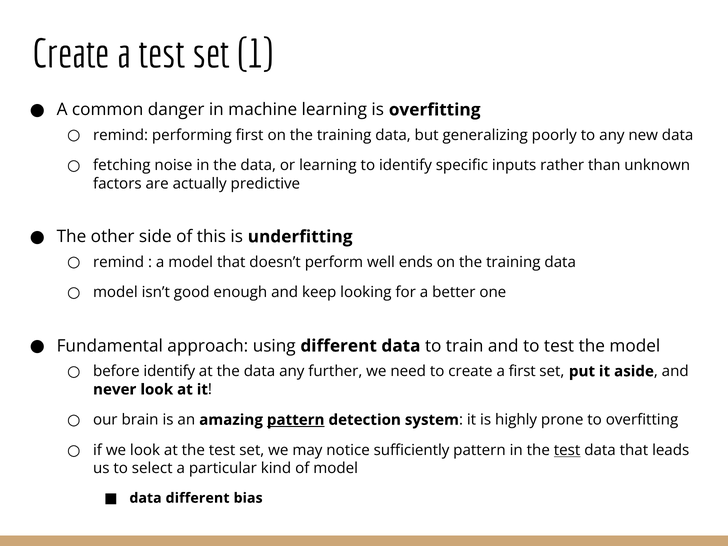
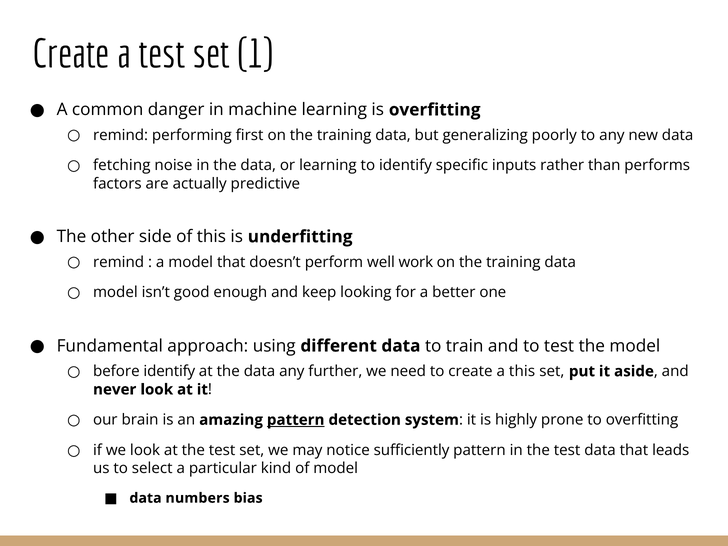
unknown: unknown -> performs
ends: ends -> work
a first: first -> this
test at (567, 450) underline: present -> none
data different: different -> numbers
